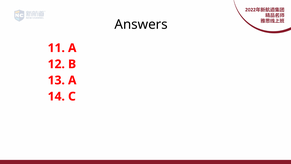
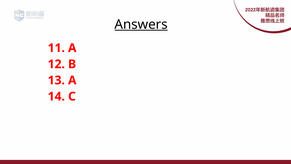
Answers underline: none -> present
